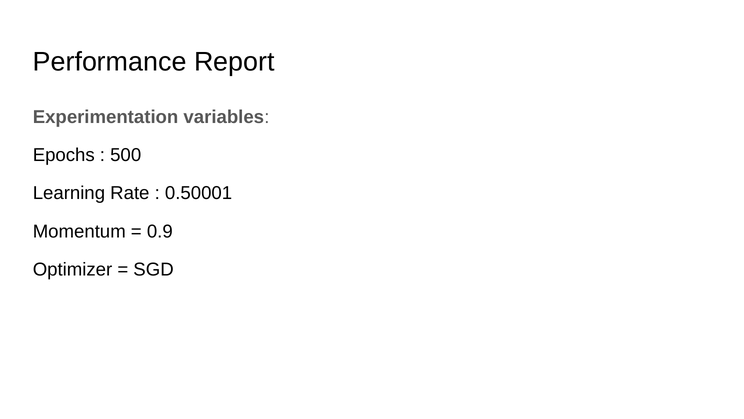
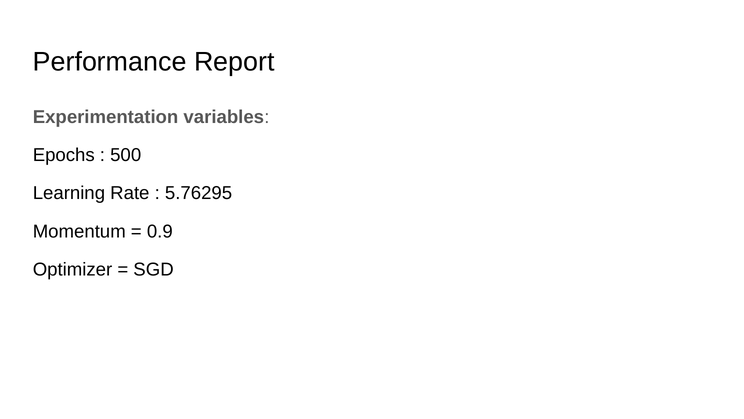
0.50001: 0.50001 -> 5.76295
